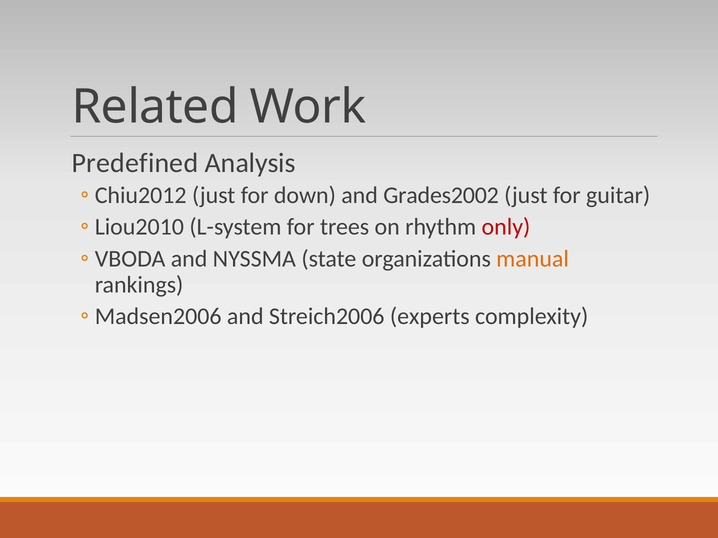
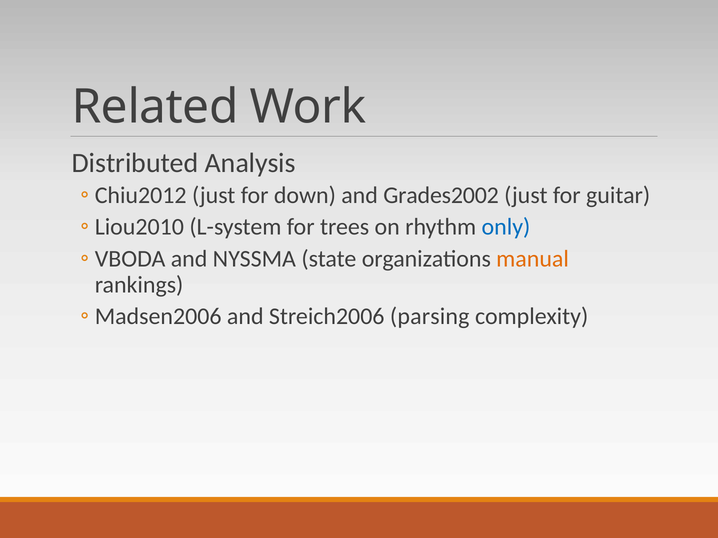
Predefined: Predefined -> Distributed
only colour: red -> blue
experts: experts -> parsing
